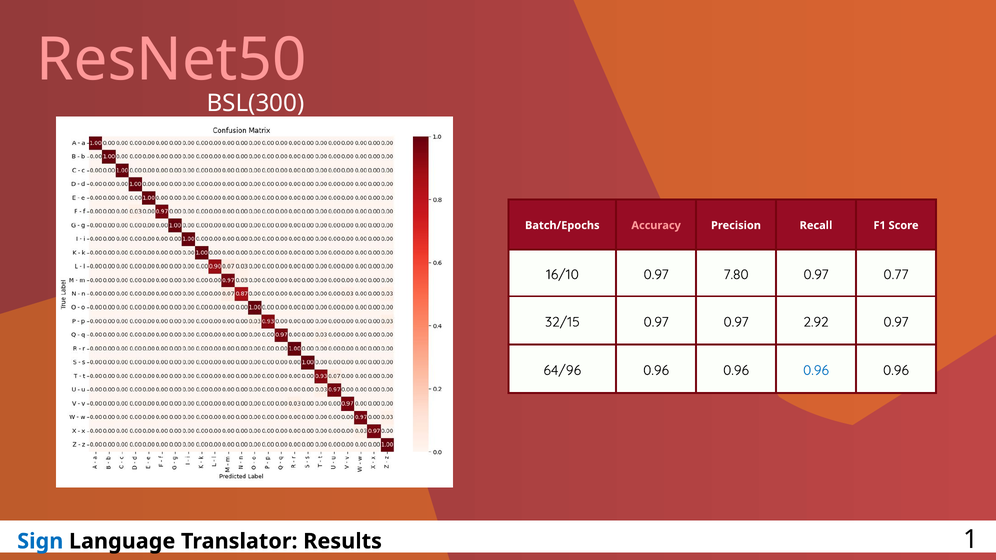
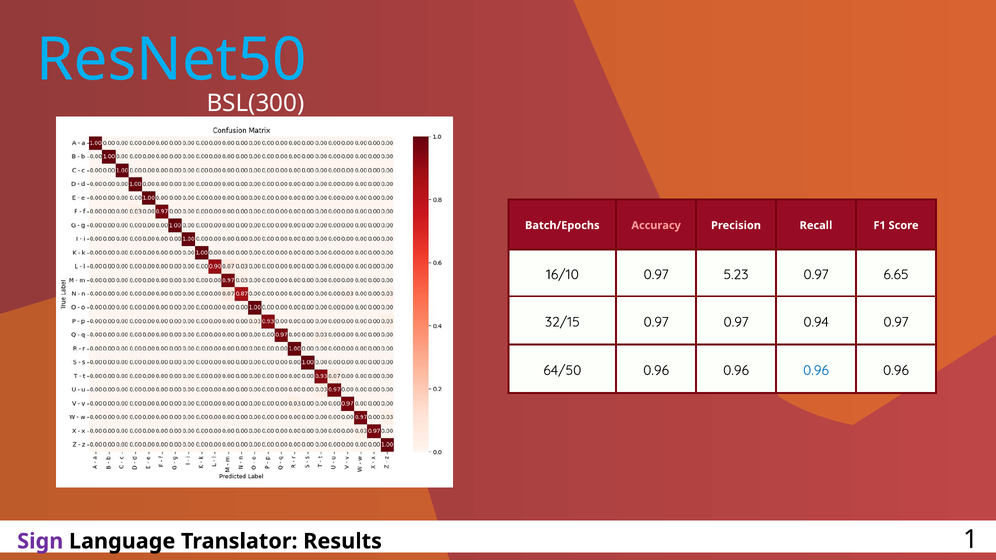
ResNet50 colour: pink -> light blue
7.80: 7.80 -> 5.23
0.77: 0.77 -> 6.65
2.92: 2.92 -> 0.94
64/96: 64/96 -> 64/50
Sign colour: blue -> purple
